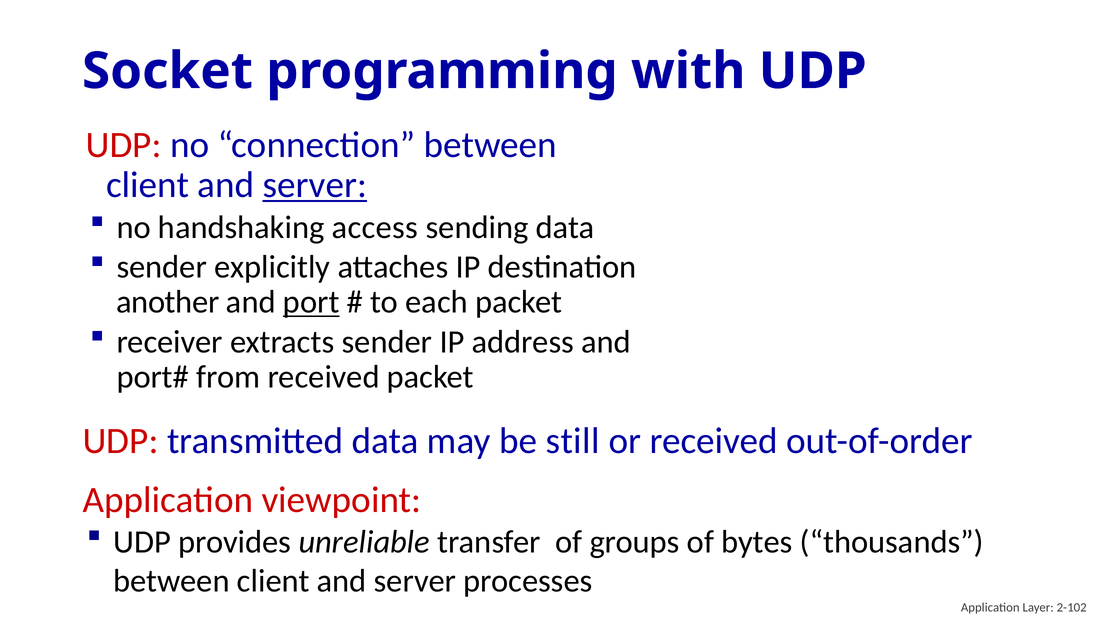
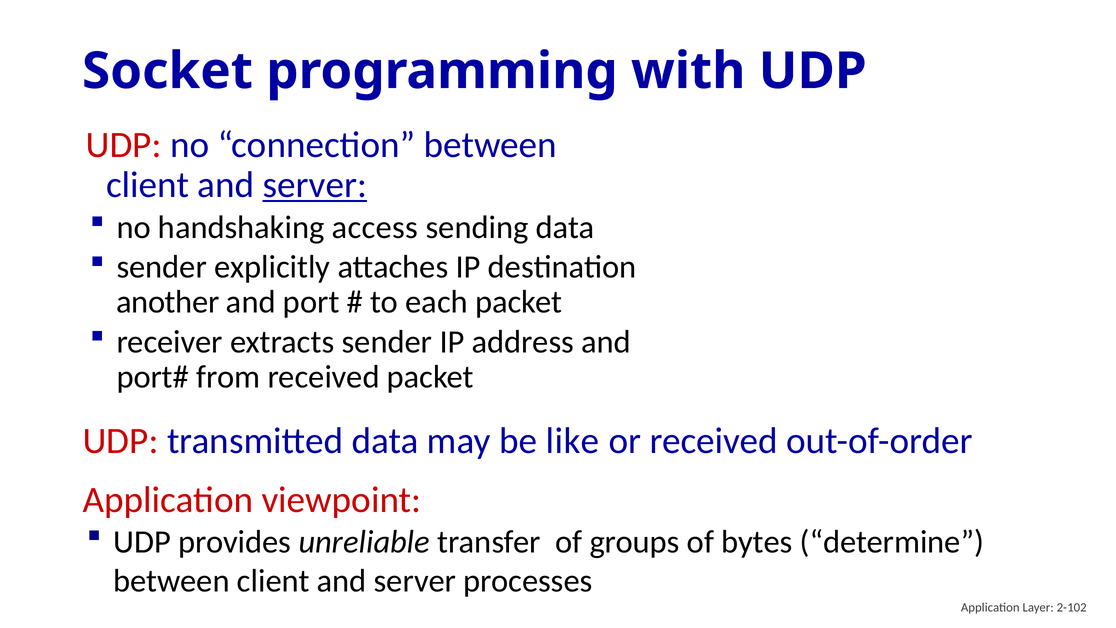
port underline: present -> none
still: still -> like
thousands: thousands -> determine
